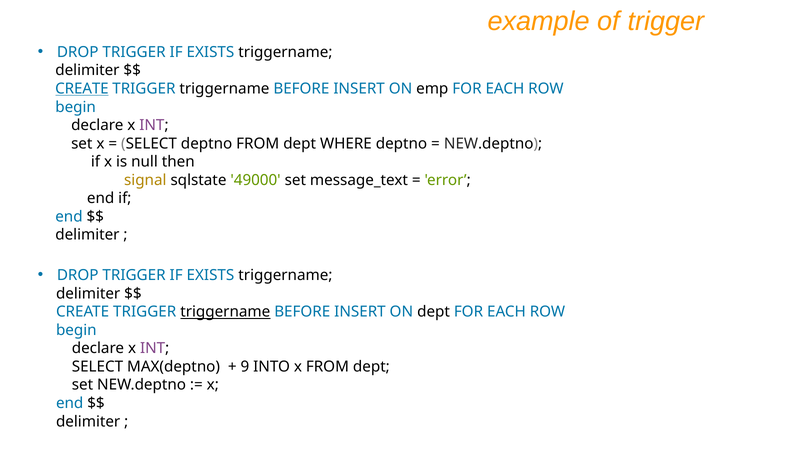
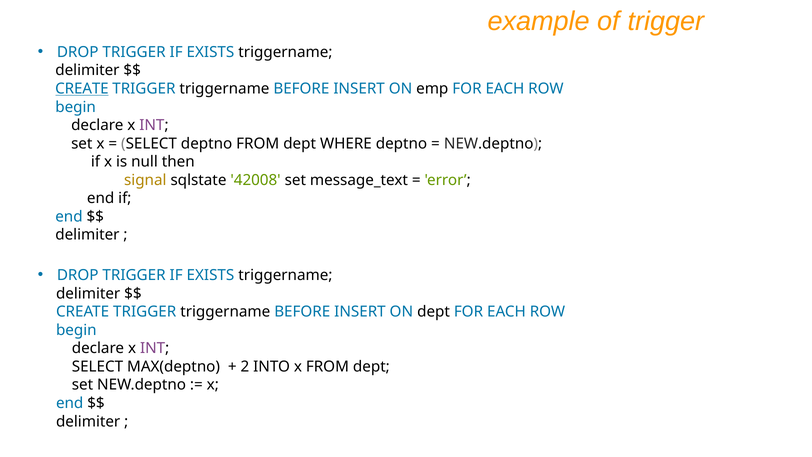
49000: 49000 -> 42008
triggername at (225, 312) underline: present -> none
9: 9 -> 2
